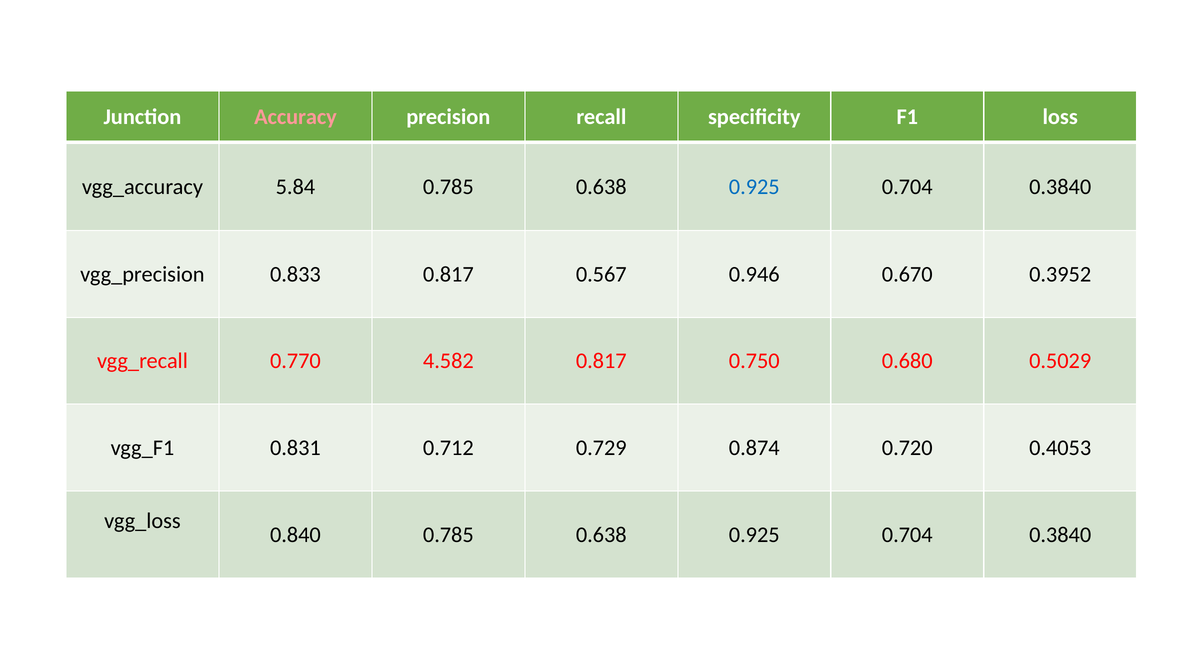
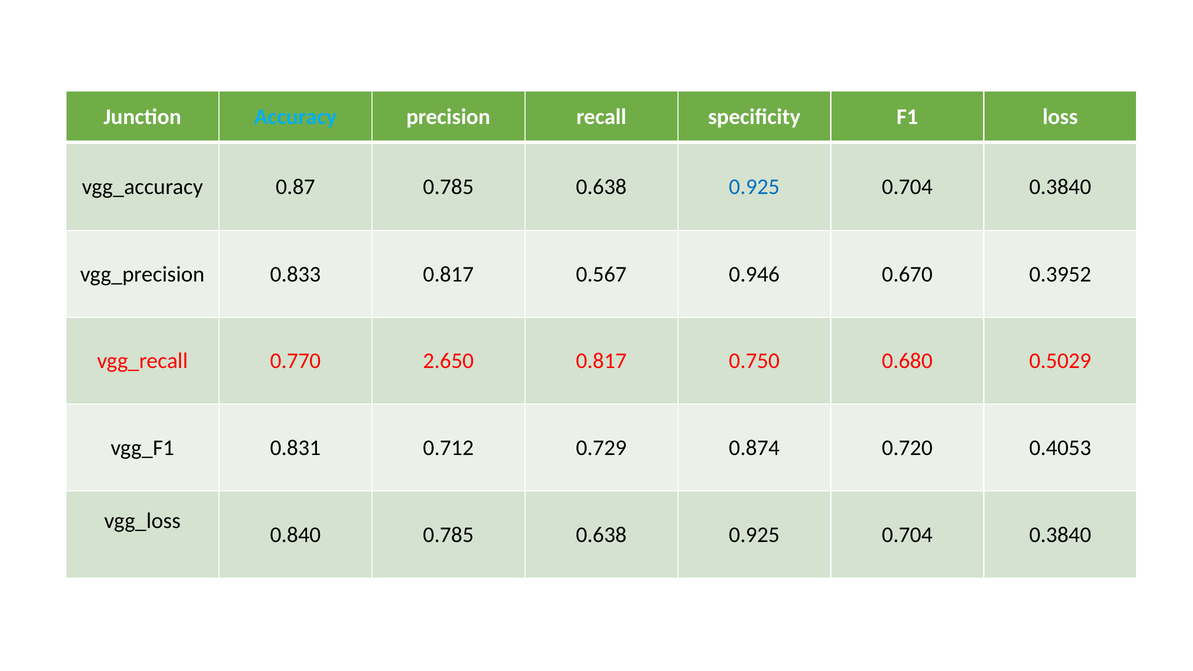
Accuracy colour: pink -> light blue
5.84: 5.84 -> 0.87
4.582: 4.582 -> 2.650
